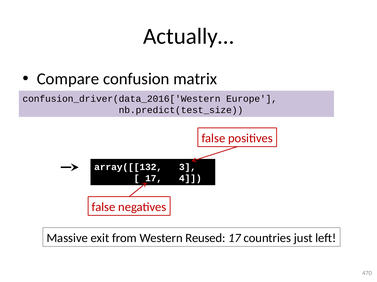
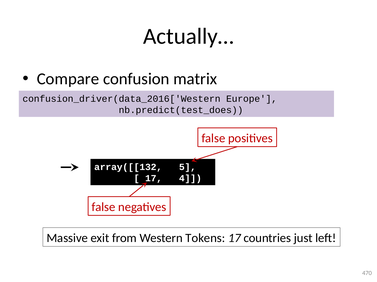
nb.predict(test_size: nb.predict(test_size -> nb.predict(test_does
3: 3 -> 5
Reused: Reused -> Tokens
